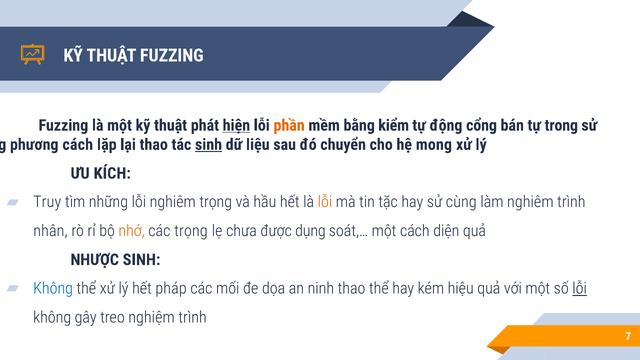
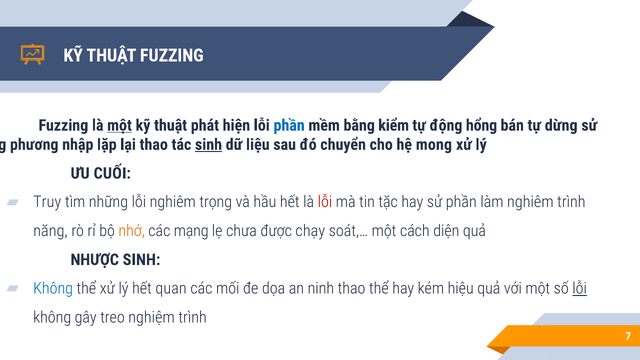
một at (120, 125) underline: none -> present
hiện underline: present -> none
phần at (289, 125) colour: orange -> blue
cổng: cổng -> hổng
trong: trong -> dừng
phương cách: cách -> nhập
KÍCH: KÍCH -> CUỐI
lỗi at (325, 202) colour: orange -> red
sử cùng: cùng -> phần
nhân: nhân -> năng
các trọng: trọng -> mạng
được dụng: dụng -> chạy
pháp: pháp -> quan
